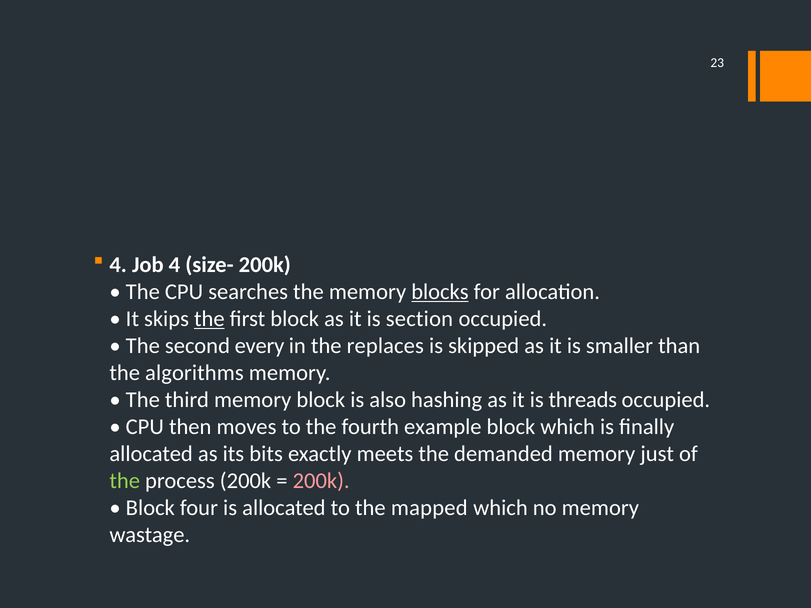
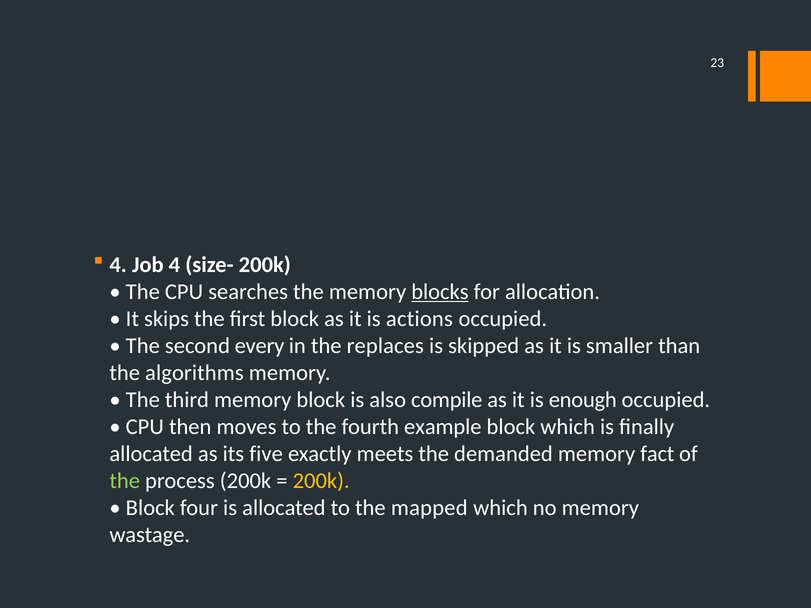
the at (209, 319) underline: present -> none
section: section -> actions
hashing: hashing -> compile
threads: threads -> enough
bits: bits -> five
just: just -> fact
200k at (321, 481) colour: pink -> yellow
